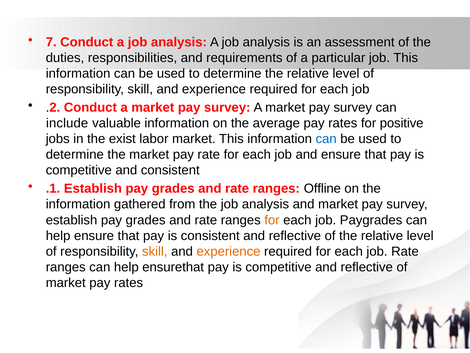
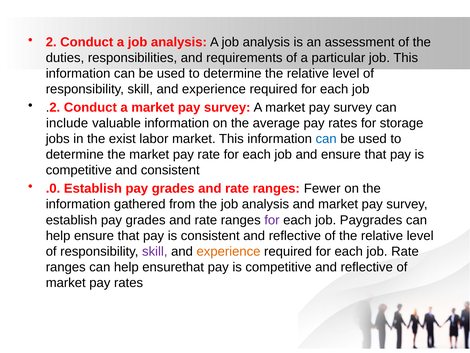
7: 7 -> 2
positive: positive -> storage
.1: .1 -> .0
Offline: Offline -> Fewer
for at (272, 220) colour: orange -> purple
skill at (155, 251) colour: orange -> purple
